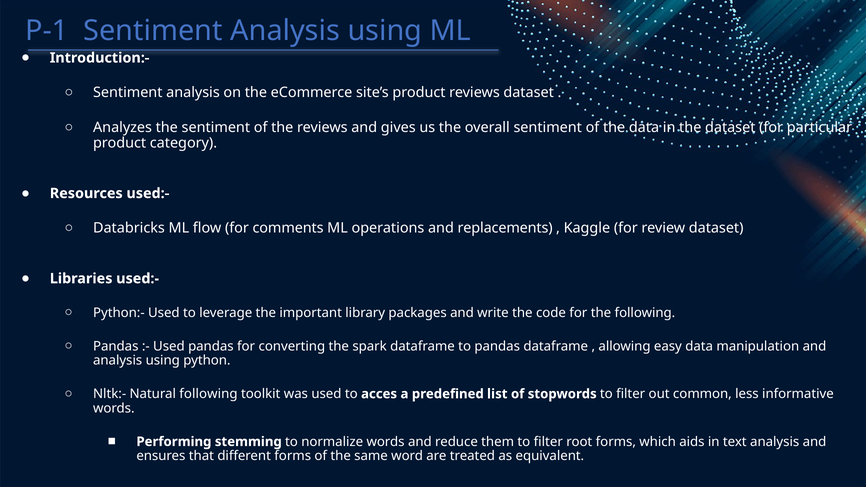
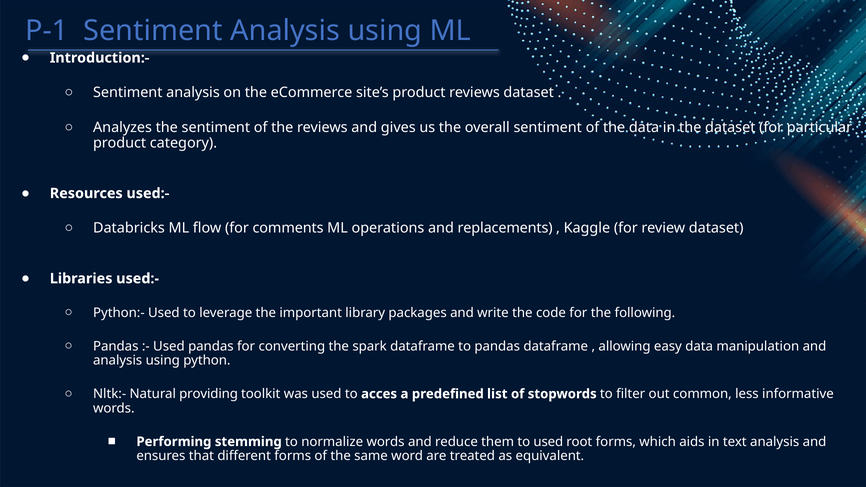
Natural following: following -> providing
them to filter: filter -> used
